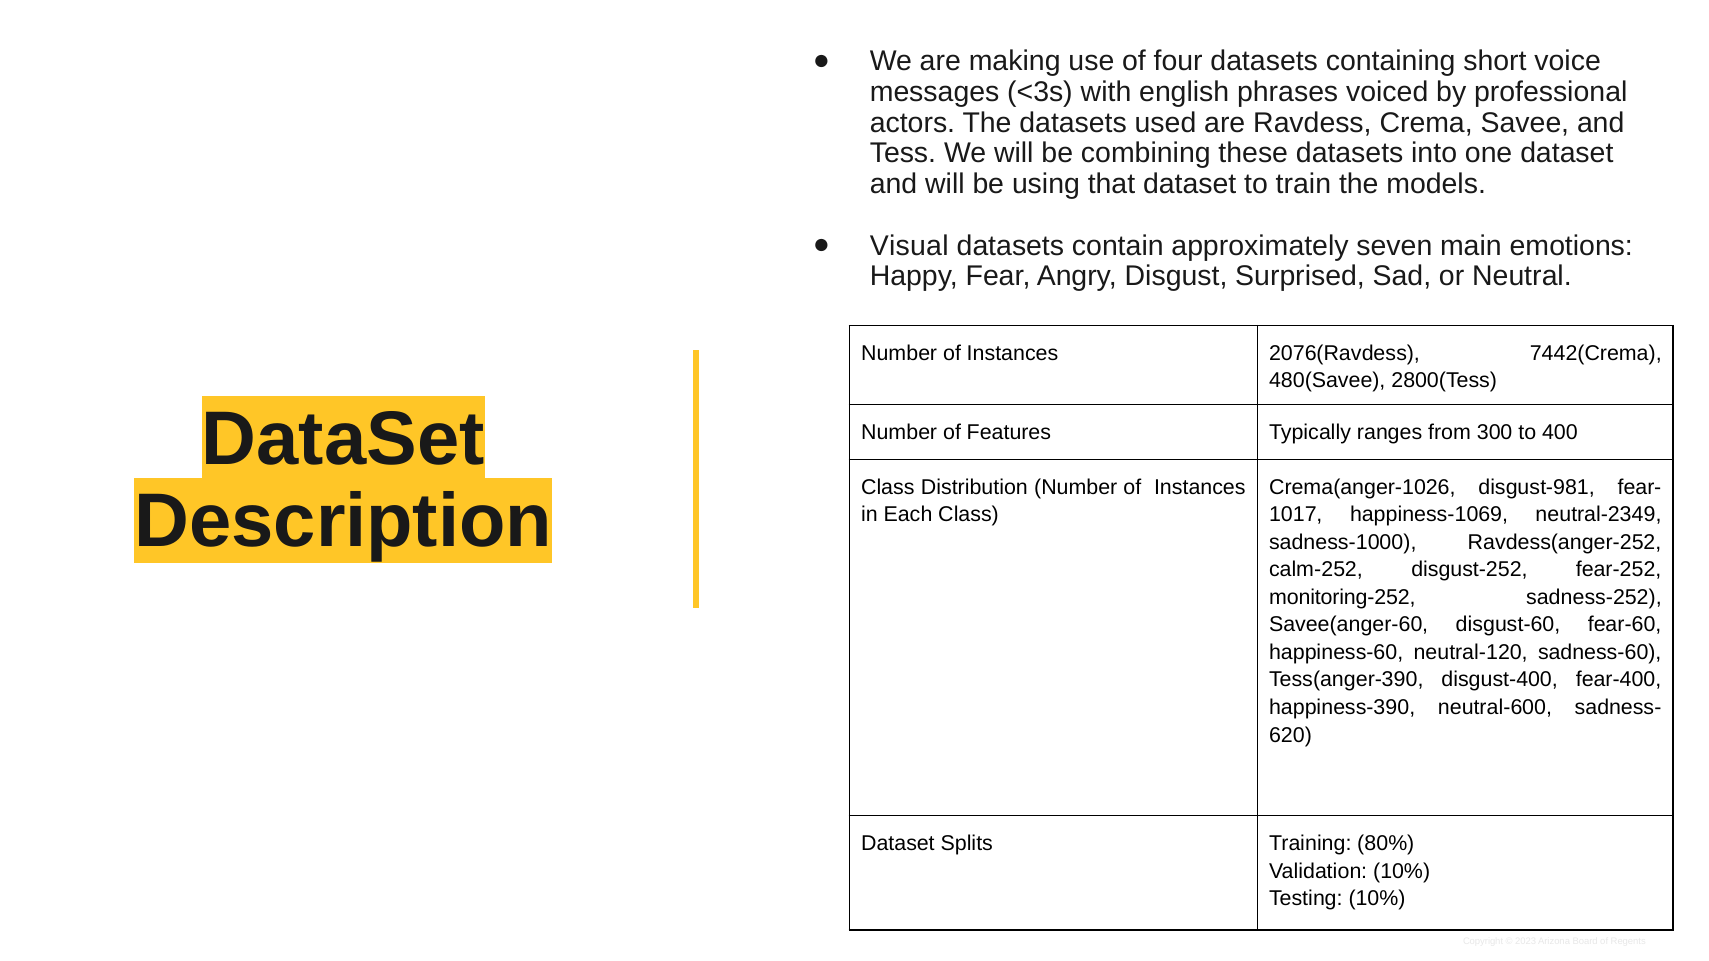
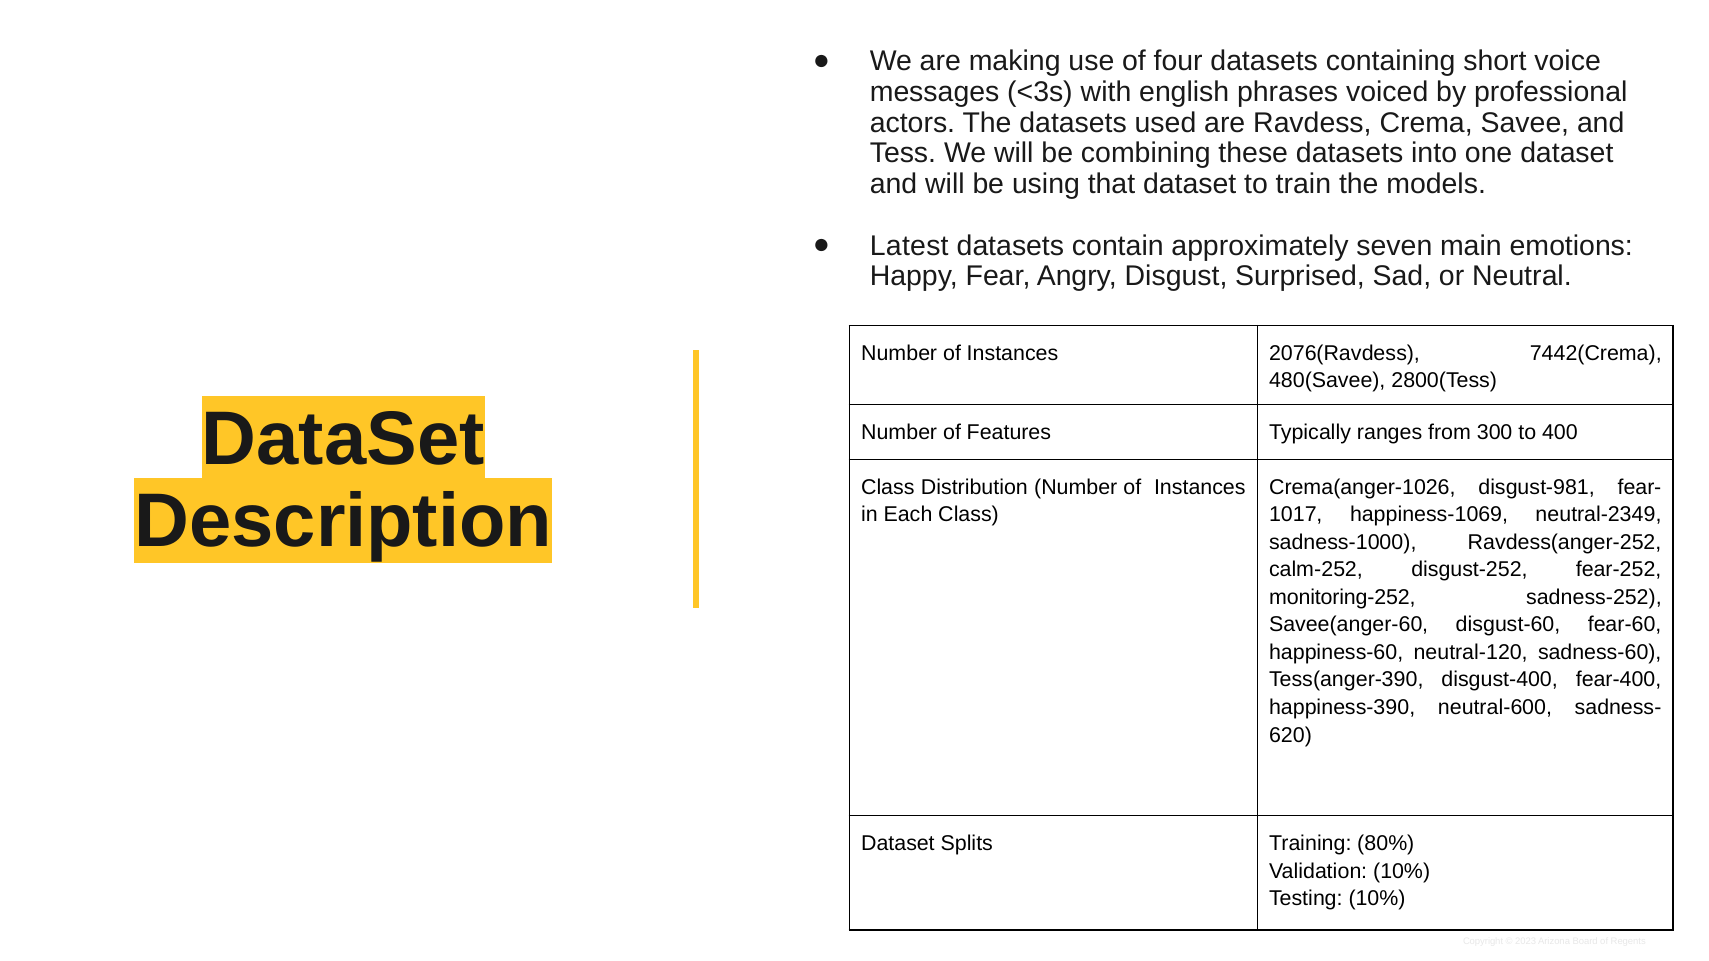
Visual: Visual -> Latest
